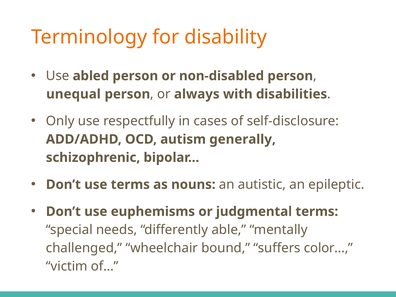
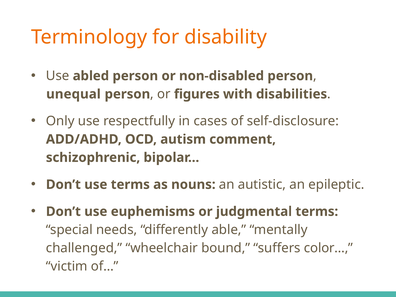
always: always -> figures
generally: generally -> comment
